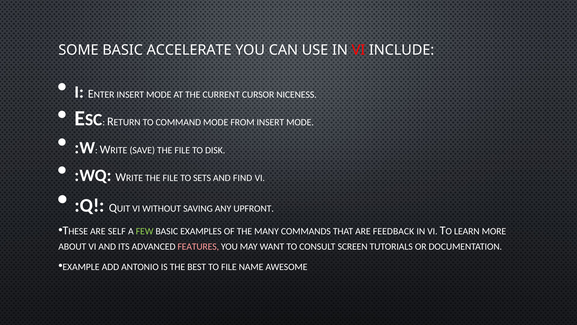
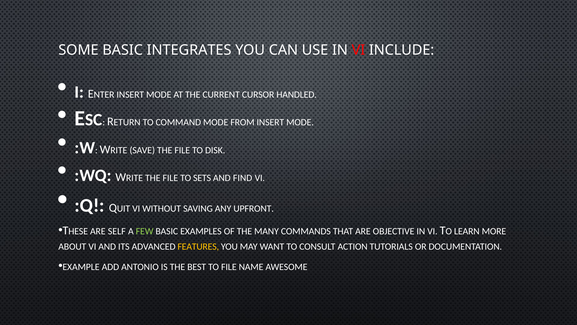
ACCELERATE: ACCELERATE -> INTEGRATES
NICENESS: NICENESS -> HANDLED
FEEDBACK: FEEDBACK -> OBJECTIVE
FEATURES colour: pink -> yellow
SCREEN: SCREEN -> ACTION
